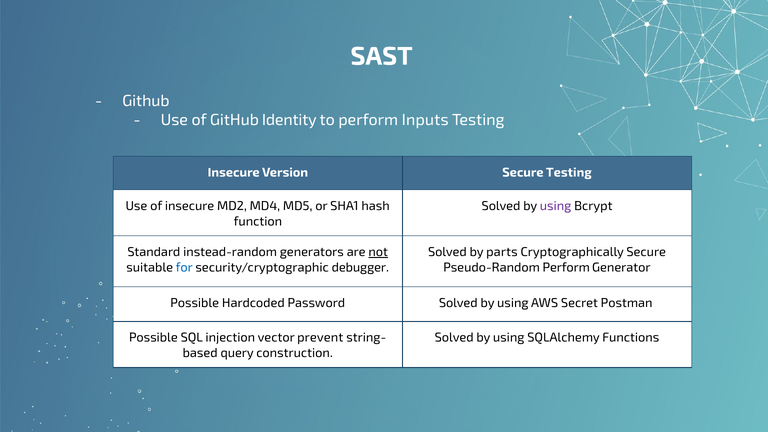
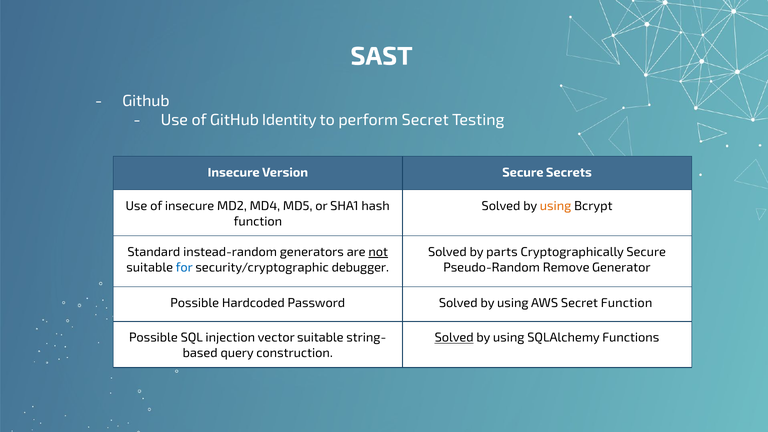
perform Inputs: Inputs -> Secret
Secure Testing: Testing -> Secrets
using at (556, 206) colour: purple -> orange
Pseudo-Random Perform: Perform -> Remove
Secret Postman: Postman -> Function
vector prevent: prevent -> suitable
Solved at (454, 338) underline: none -> present
